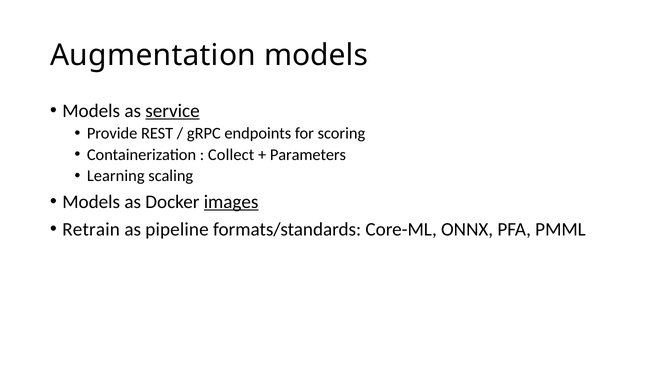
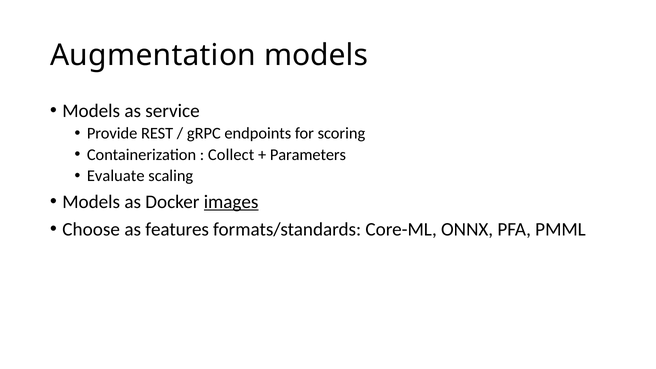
service underline: present -> none
Learning: Learning -> Evaluate
Retrain: Retrain -> Choose
pipeline: pipeline -> features
